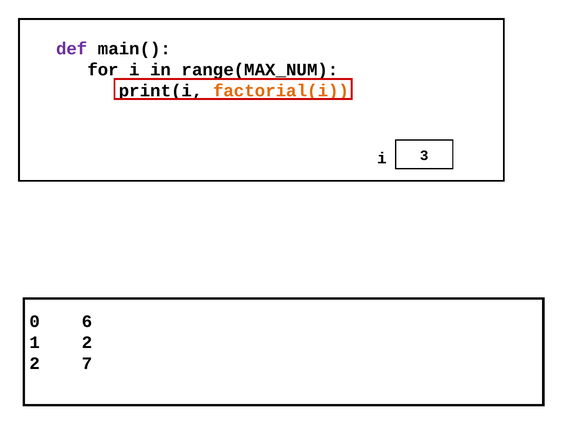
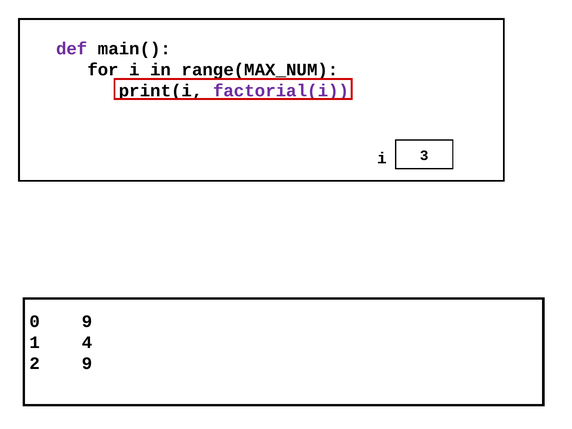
factorial(i colour: orange -> purple
0 6: 6 -> 9
1 2: 2 -> 4
2 7: 7 -> 9
